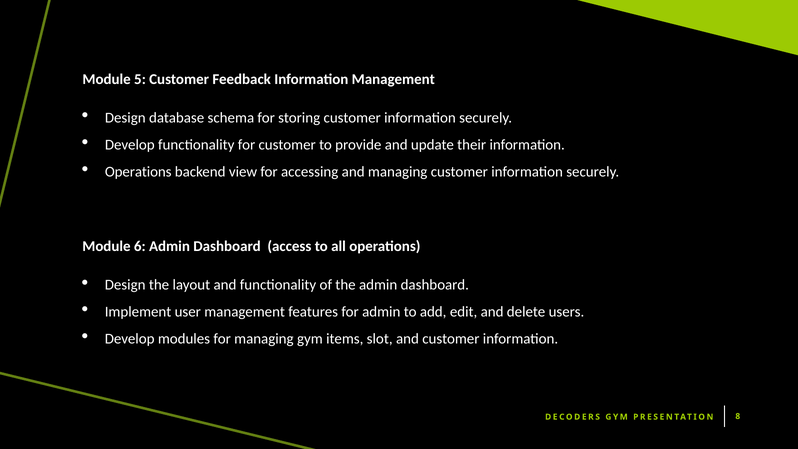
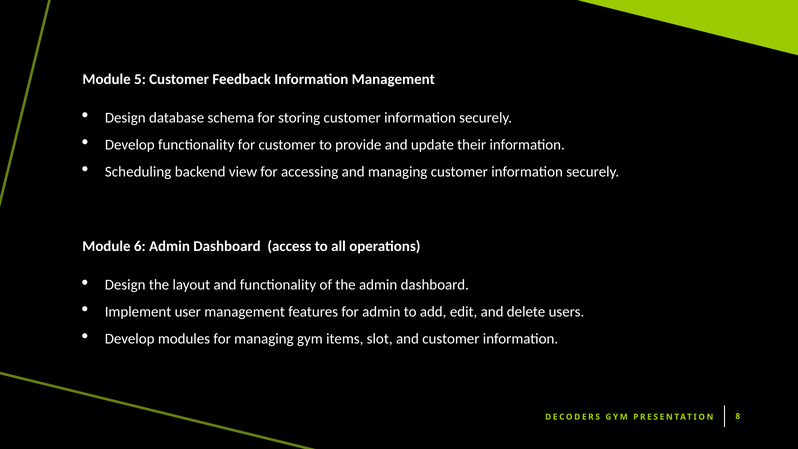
Operations at (138, 172): Operations -> Scheduling
